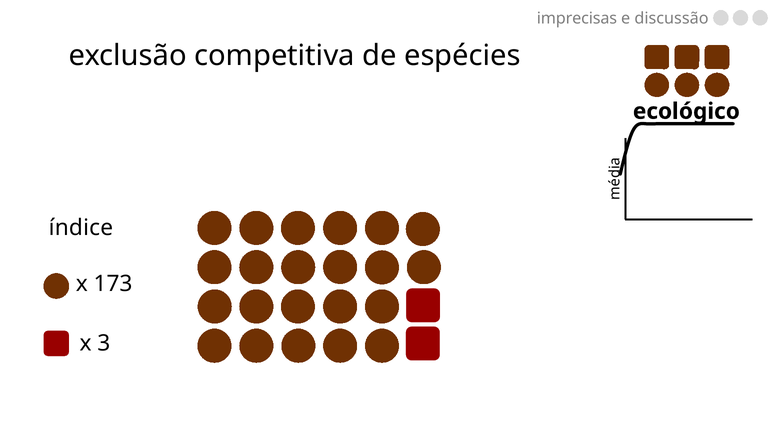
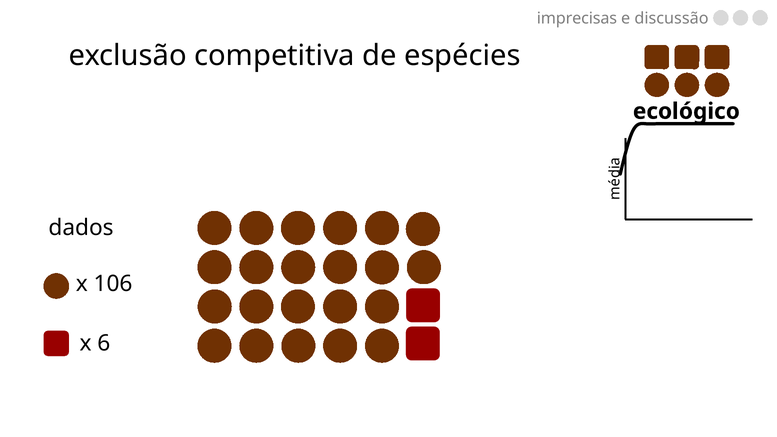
índice: índice -> dados
173: 173 -> 106
3: 3 -> 6
